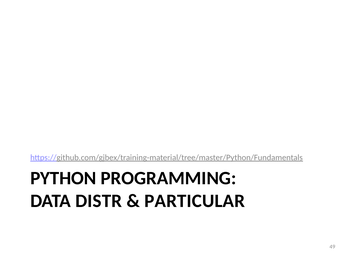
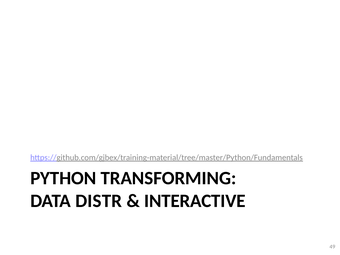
PROGRAMMING: PROGRAMMING -> TRANSFORMING
PARTICULAR: PARTICULAR -> INTERACTIVE
